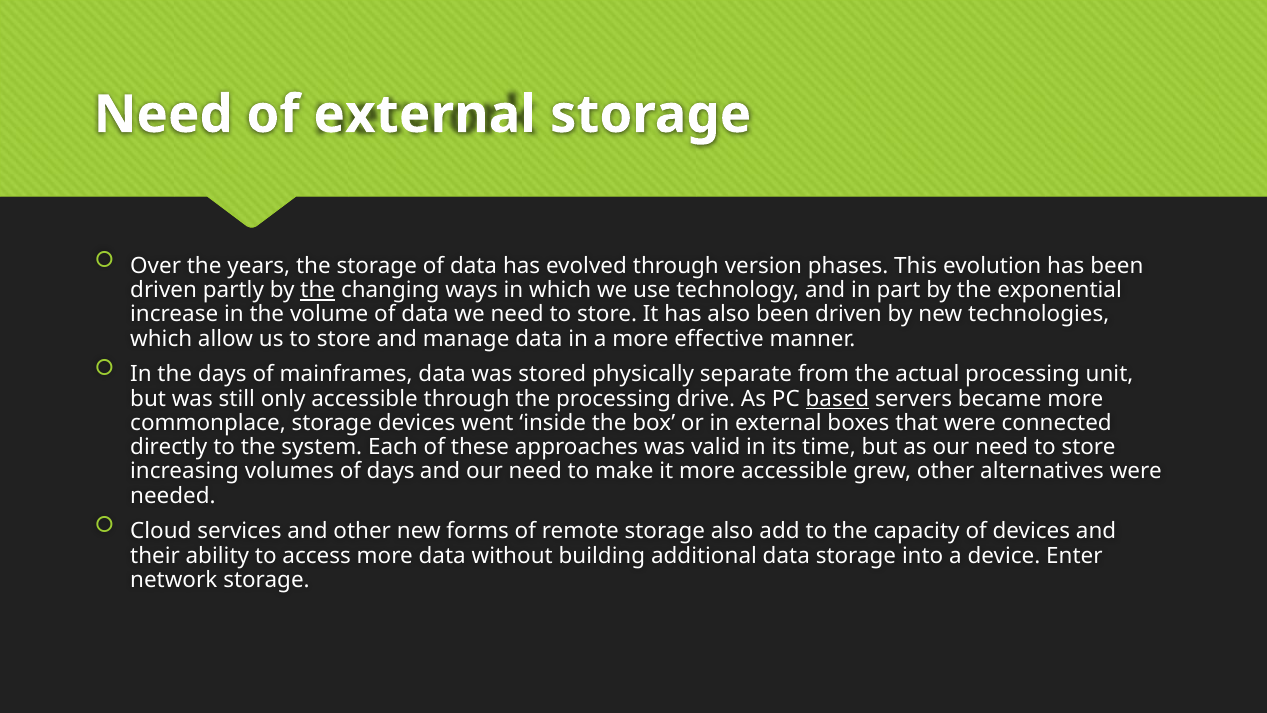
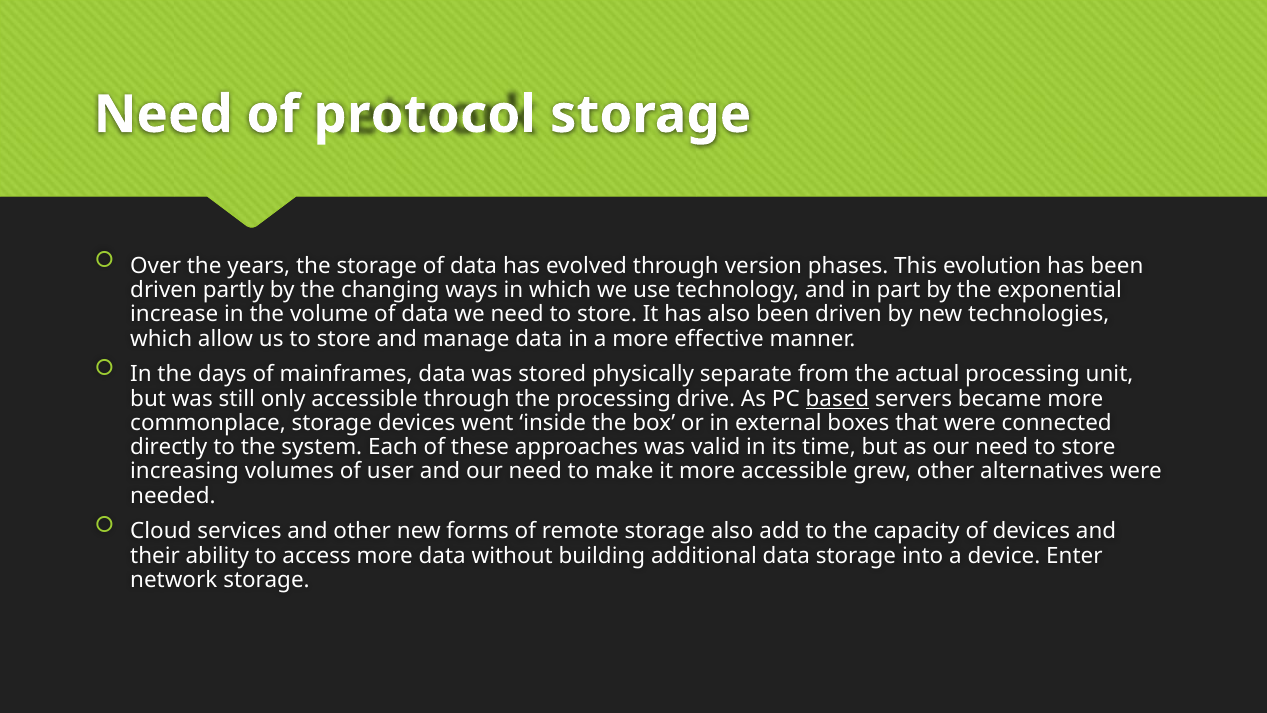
of external: external -> protocol
the at (318, 290) underline: present -> none
of days: days -> user
